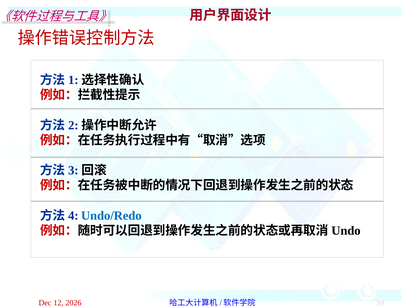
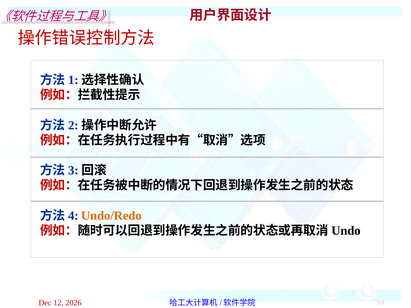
Undo/Redo colour: blue -> orange
